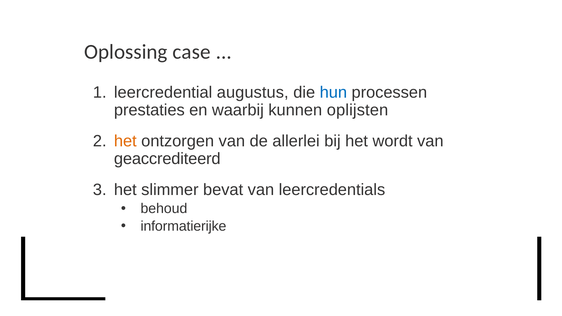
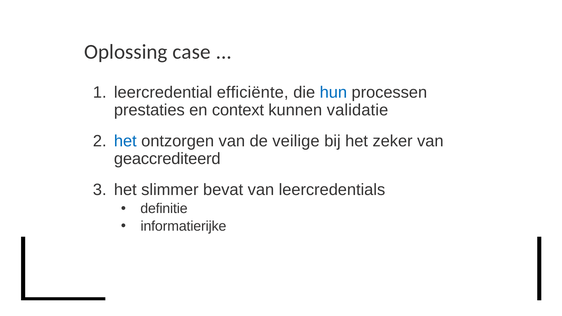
augustus: augustus -> efficiënte
waarbij: waarbij -> context
oplijsten: oplijsten -> validatie
het at (125, 141) colour: orange -> blue
allerlei: allerlei -> veilige
wordt: wordt -> zeker
behoud: behoud -> definitie
